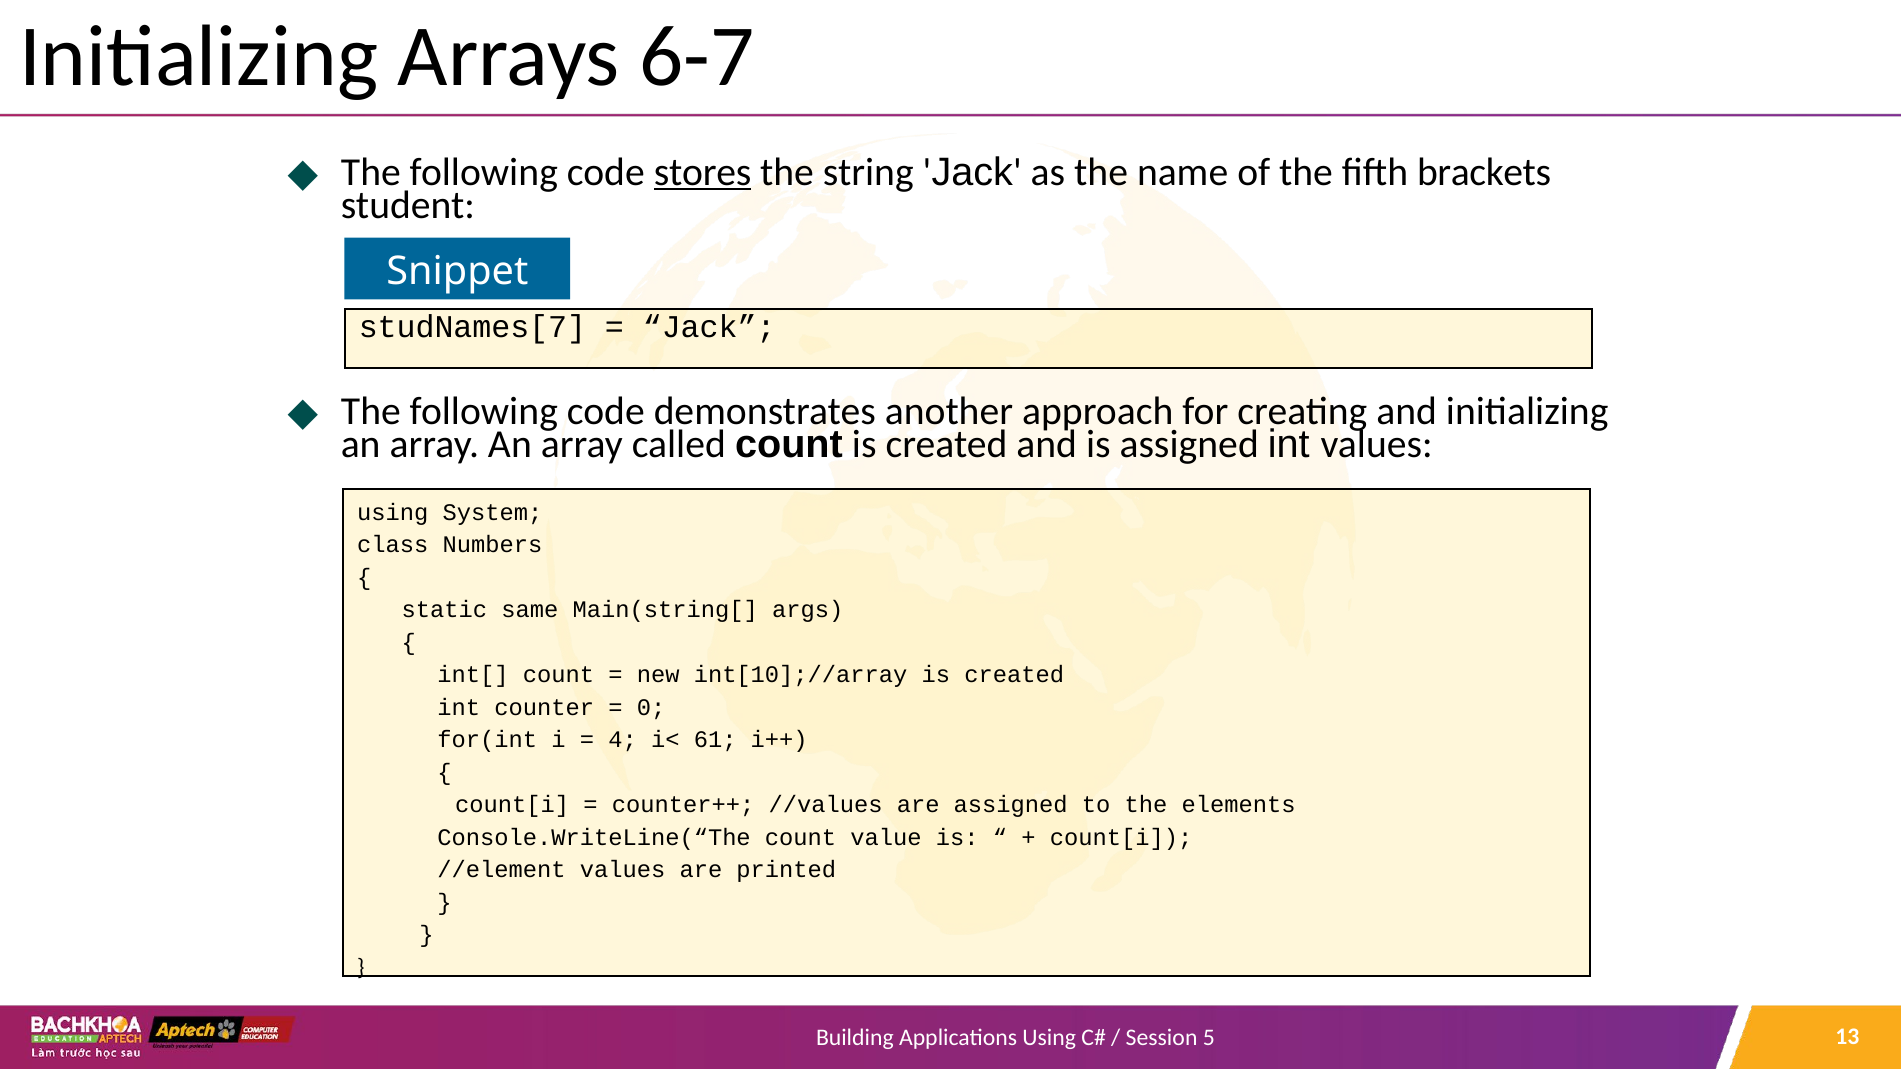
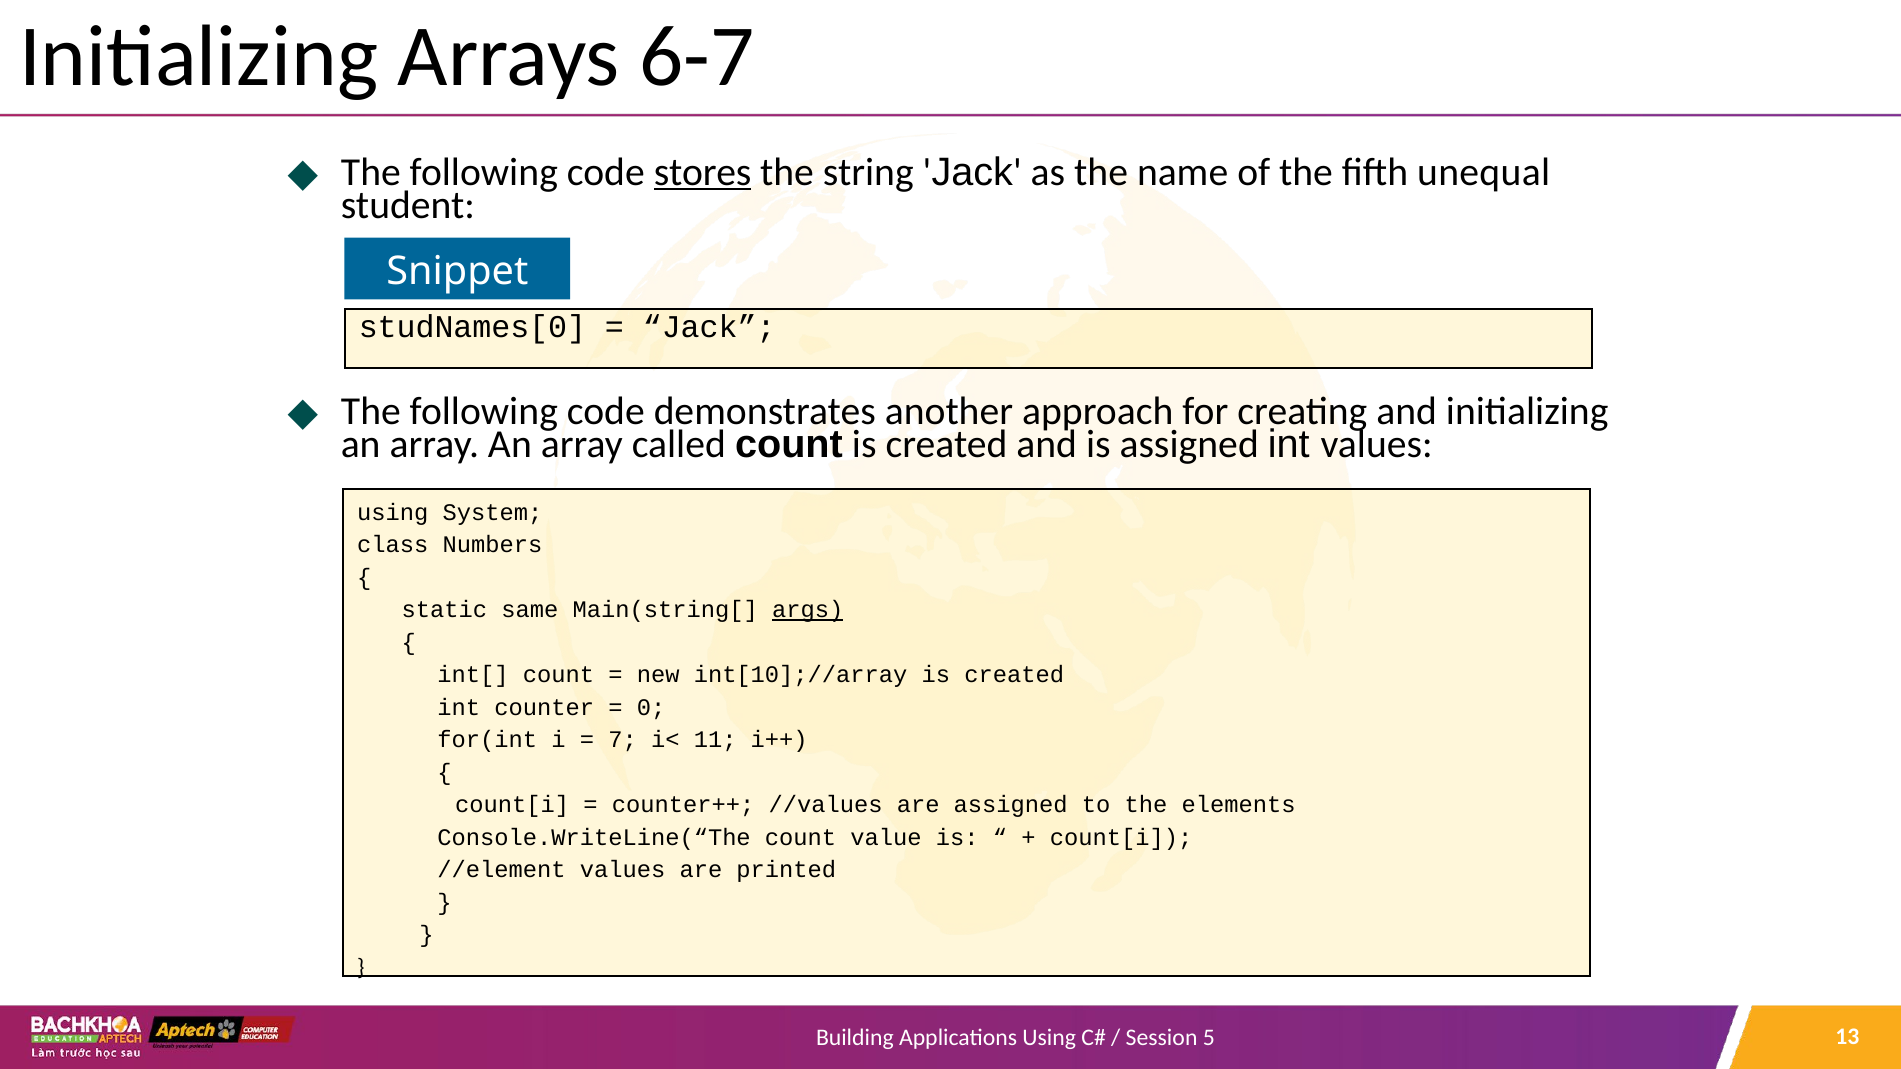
brackets: brackets -> unequal
studNames[7: studNames[7 -> studNames[0
args underline: none -> present
4: 4 -> 7
61: 61 -> 11
